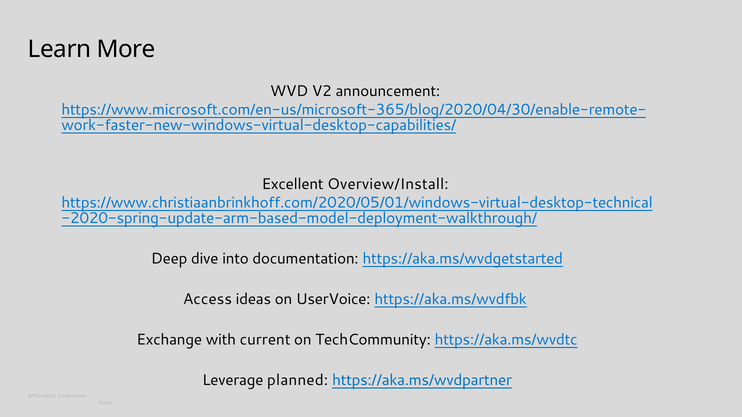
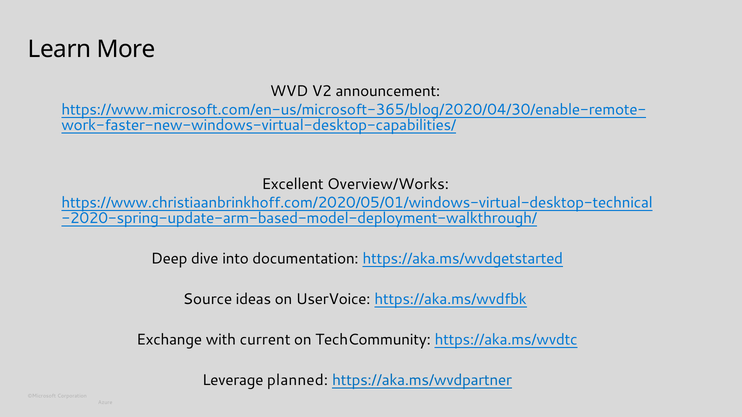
Overview/Install: Overview/Install -> Overview/Works
Access: Access -> Source
